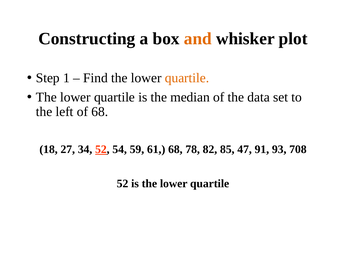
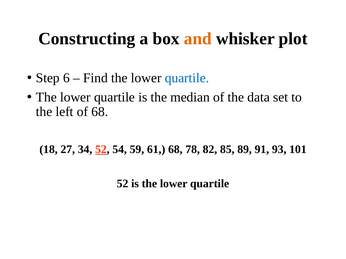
1: 1 -> 6
quartile at (187, 78) colour: orange -> blue
47: 47 -> 89
708: 708 -> 101
